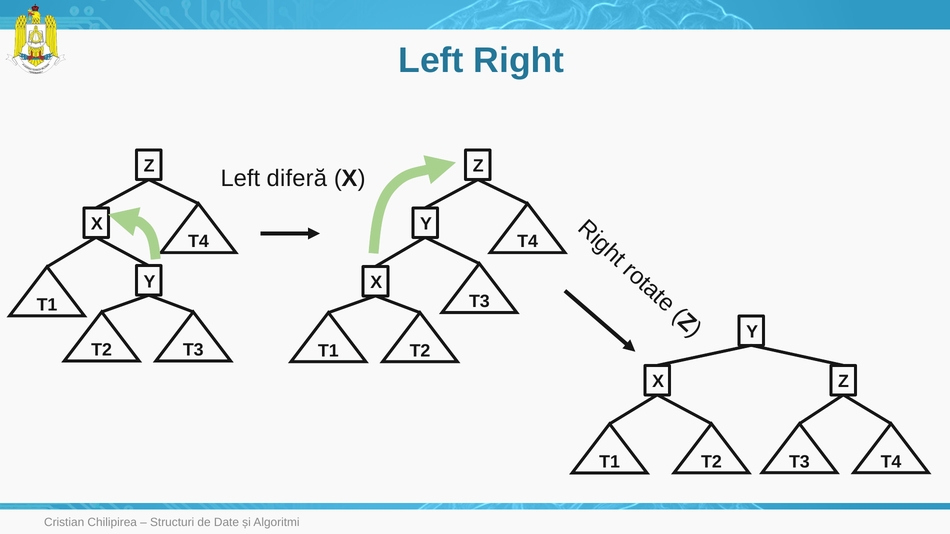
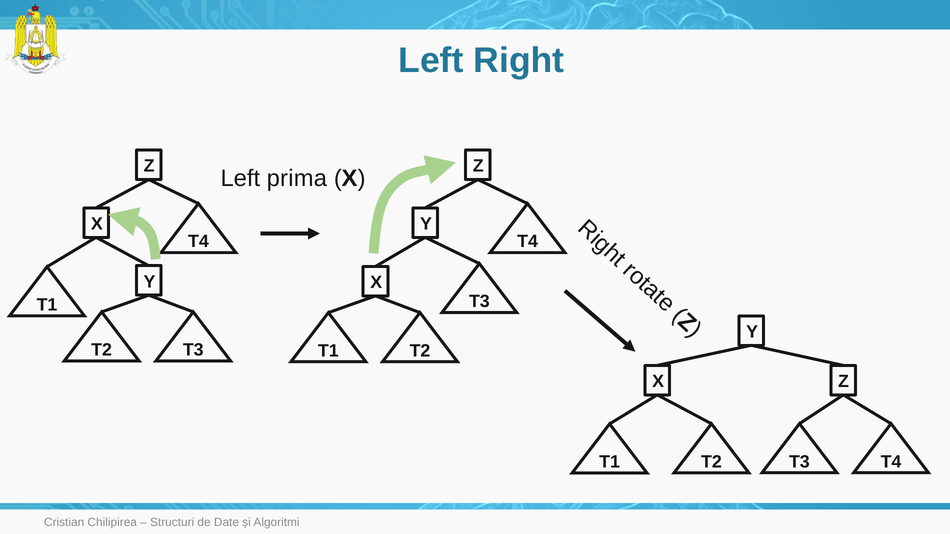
diferă: diferă -> prima
